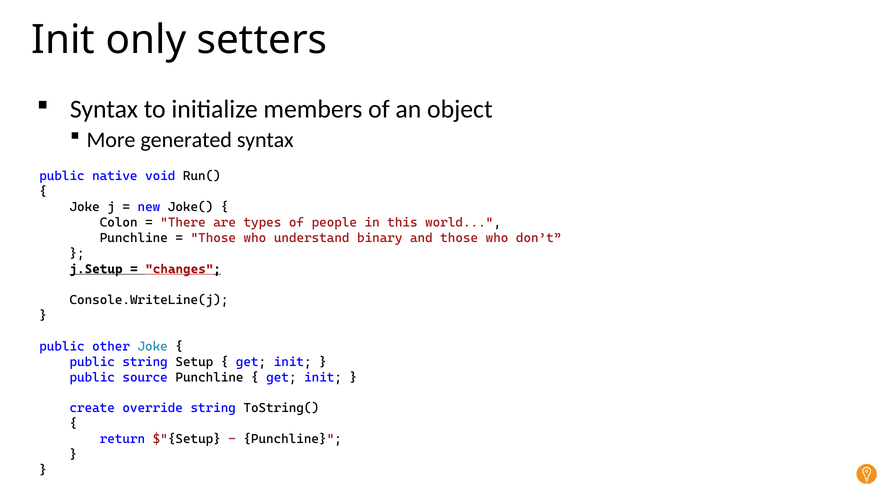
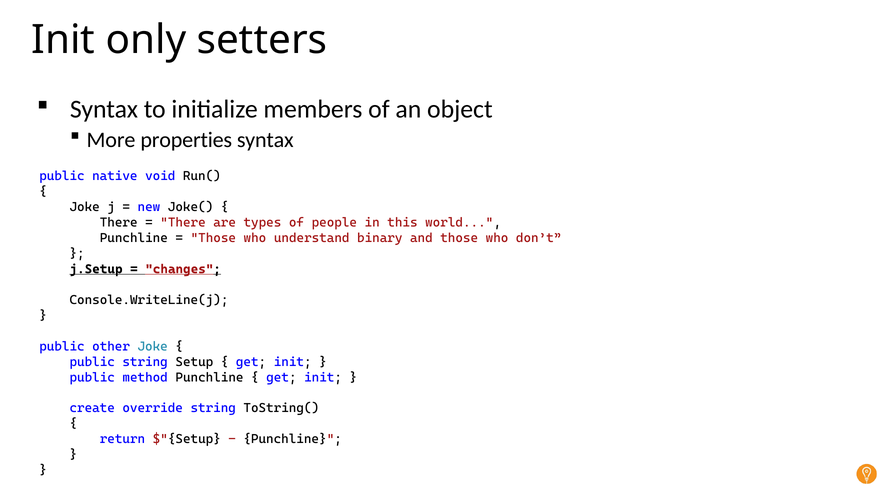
generated: generated -> properties
Colon at (119, 223): Colon -> There
source: source -> method
